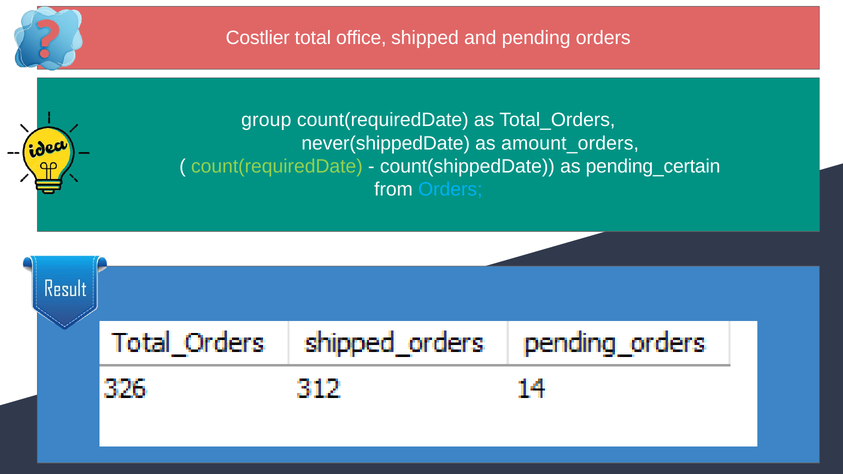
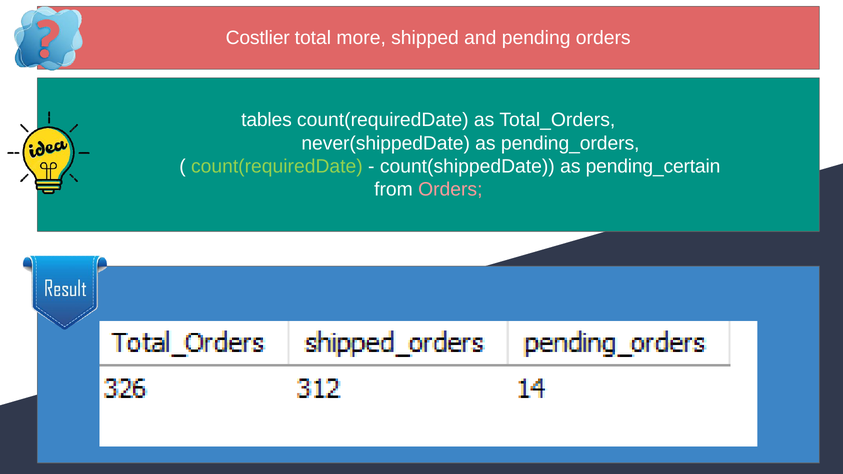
office: office -> more
group: group -> tables
amount_orders: amount_orders -> pending_orders
Orders at (450, 190) colour: light blue -> pink
